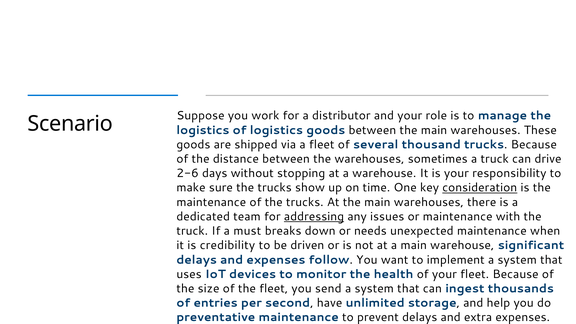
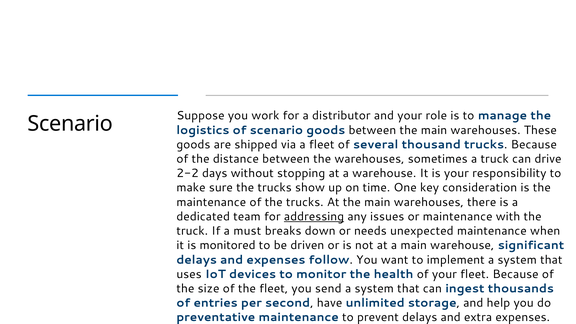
of logistics: logistics -> scenario
2-6: 2-6 -> 2-2
consideration underline: present -> none
credibility: credibility -> monitored
